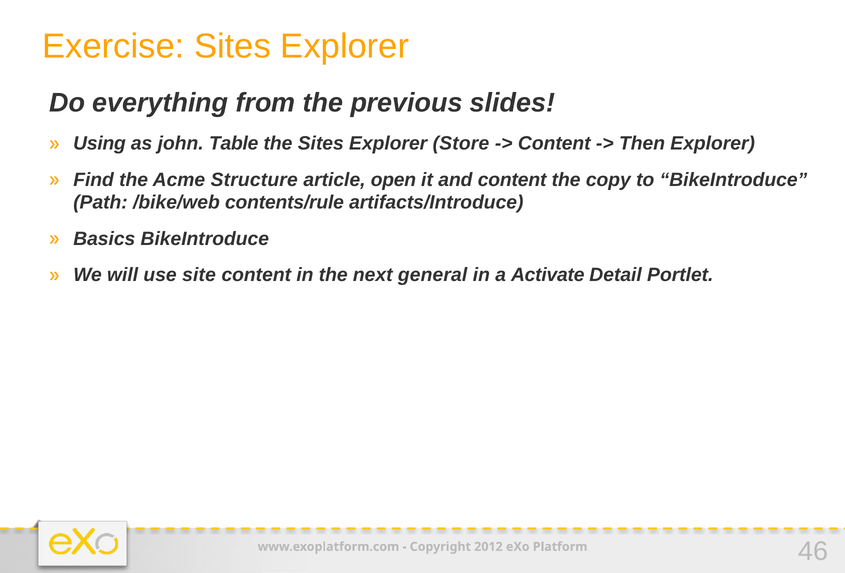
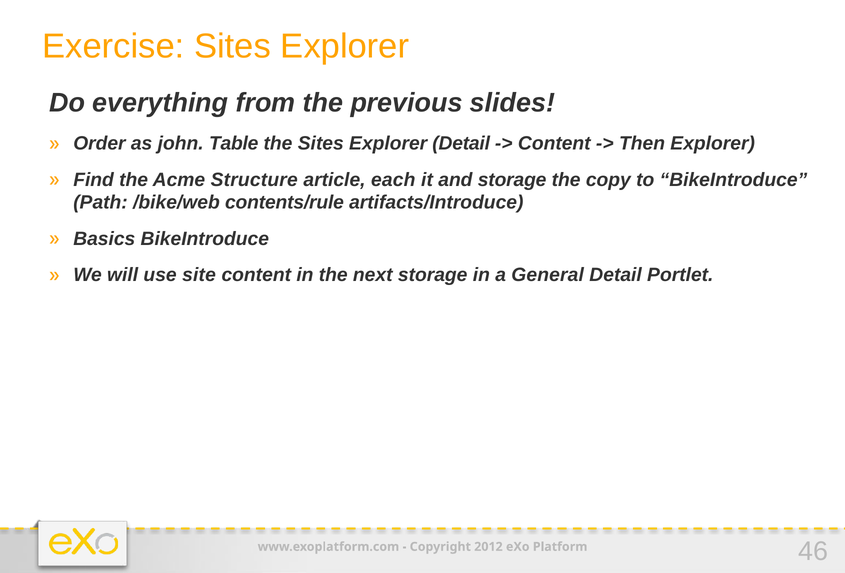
Using: Using -> Order
Explorer Store: Store -> Detail
open: open -> each
and content: content -> storage
next general: general -> storage
Activate: Activate -> General
